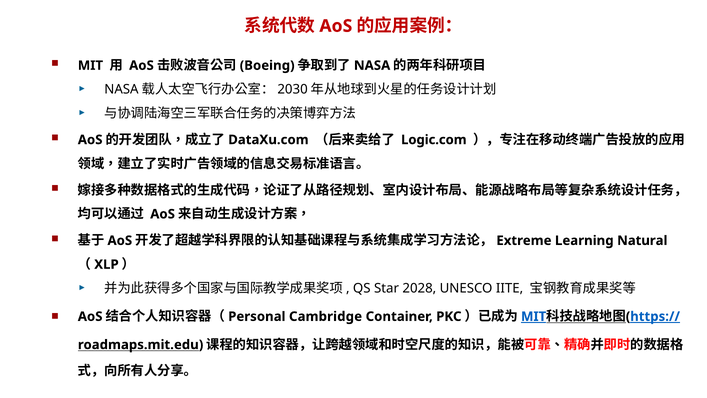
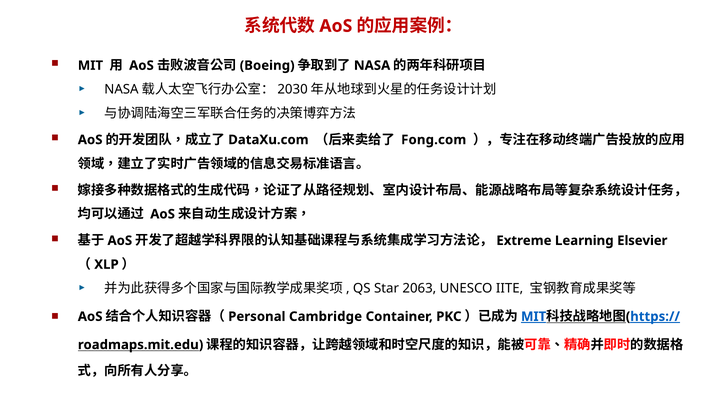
Logic.com: Logic.com -> Fong.com
Natural: Natural -> Elsevier
2028: 2028 -> 2063
